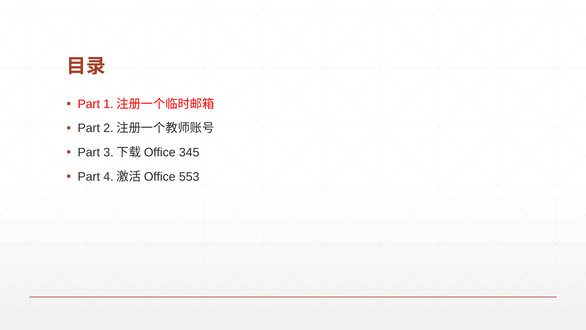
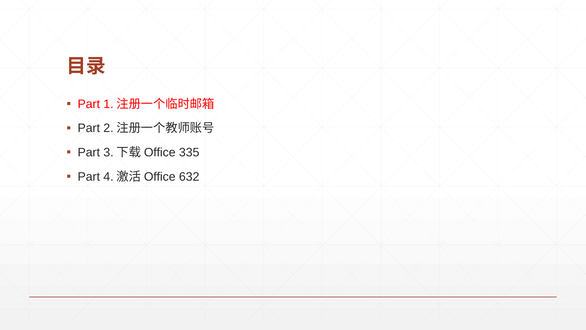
345: 345 -> 335
553: 553 -> 632
